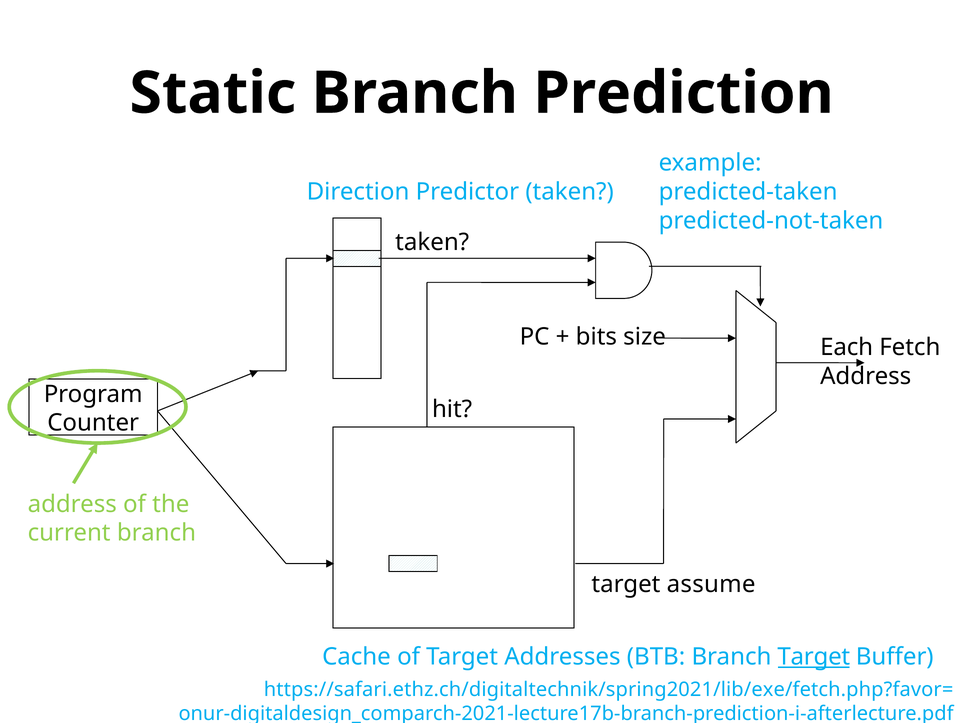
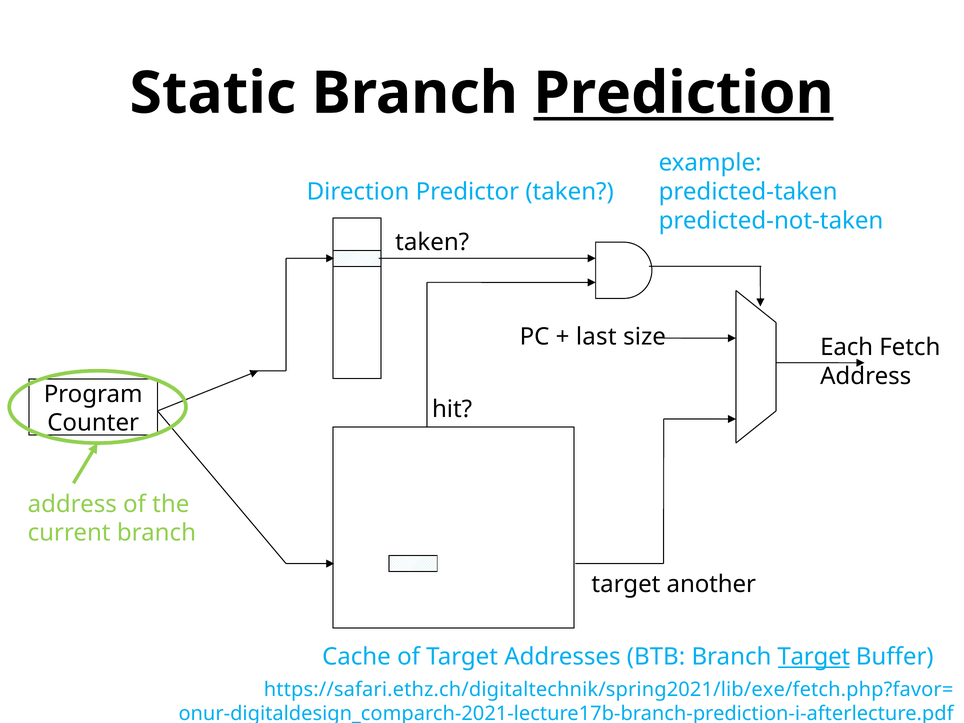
Prediction underline: none -> present
bits: bits -> last
assume: assume -> another
